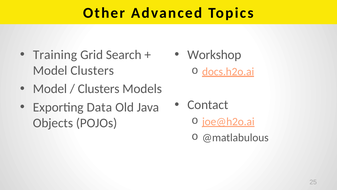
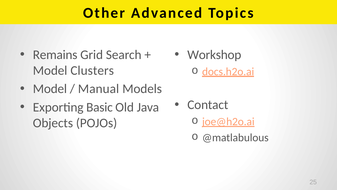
Training: Training -> Remains
Clusters at (99, 89): Clusters -> Manual
Data: Data -> Basic
